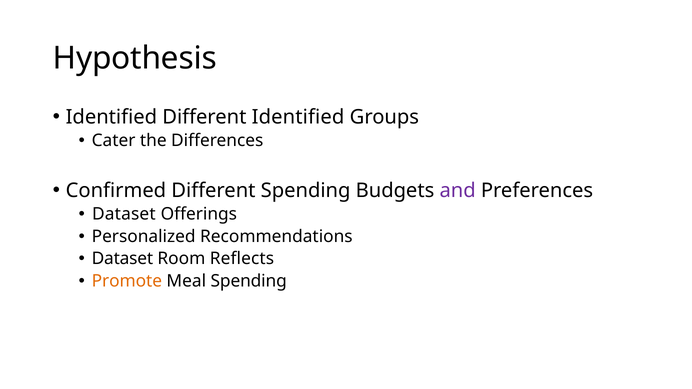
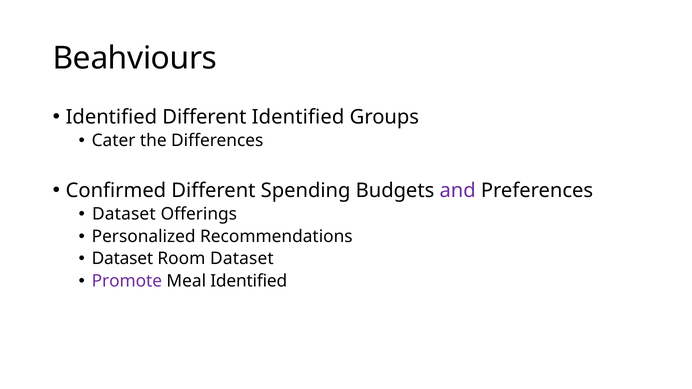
Hypothesis: Hypothesis -> Beahviours
Room Reflects: Reflects -> Dataset
Promote colour: orange -> purple
Meal Spending: Spending -> Identified
